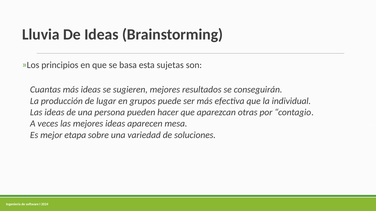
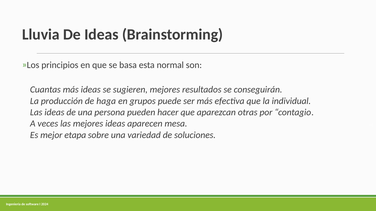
sujetas: sujetas -> normal
lugar: lugar -> haga
